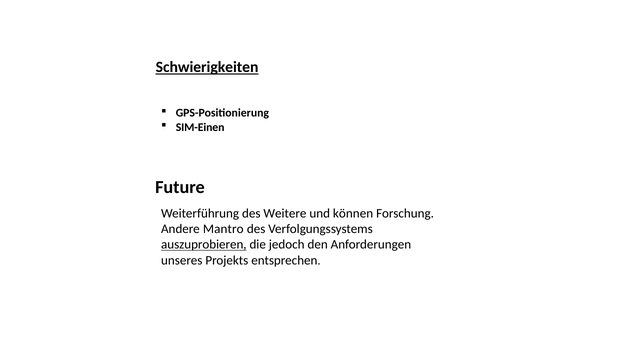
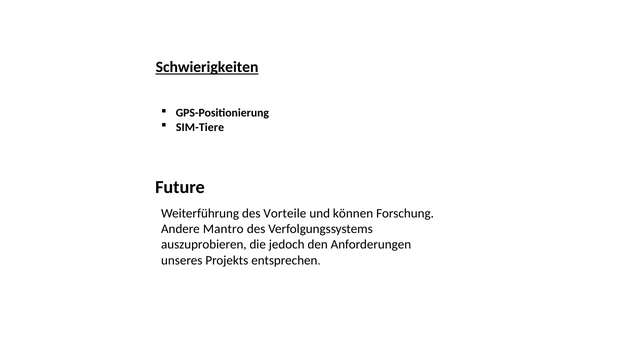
SIM-Einen: SIM-Einen -> SIM-Tiere
Weitere: Weitere -> Vorteile
auszuprobieren underline: present -> none
